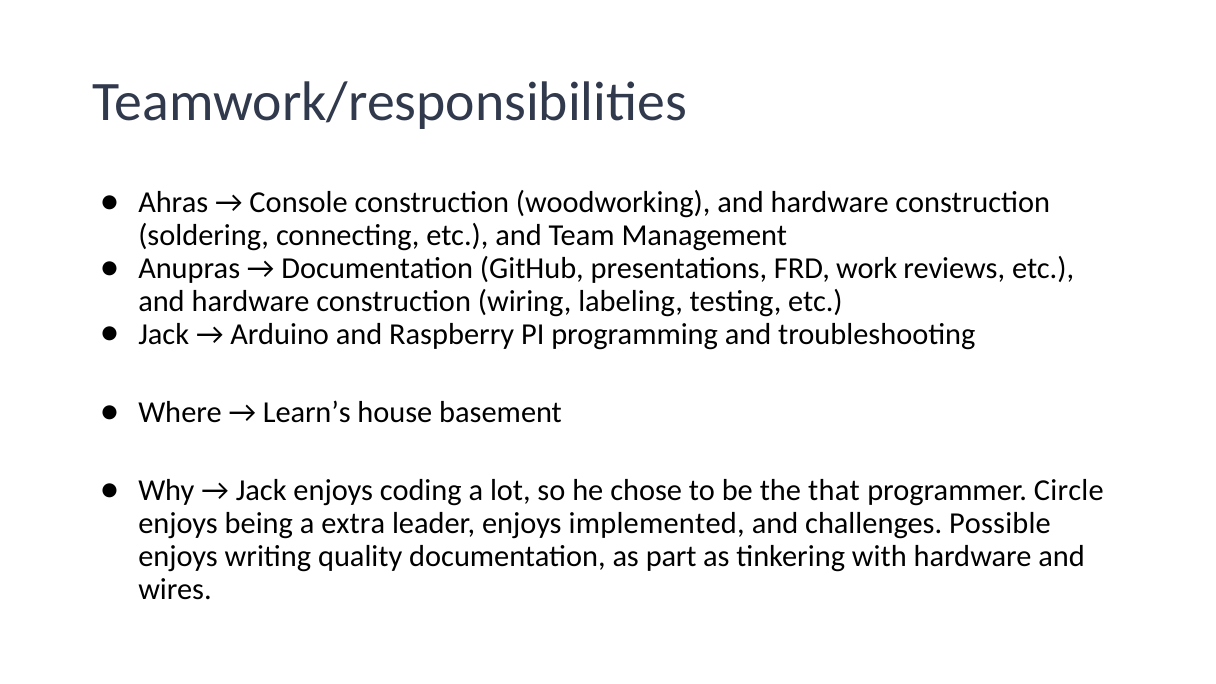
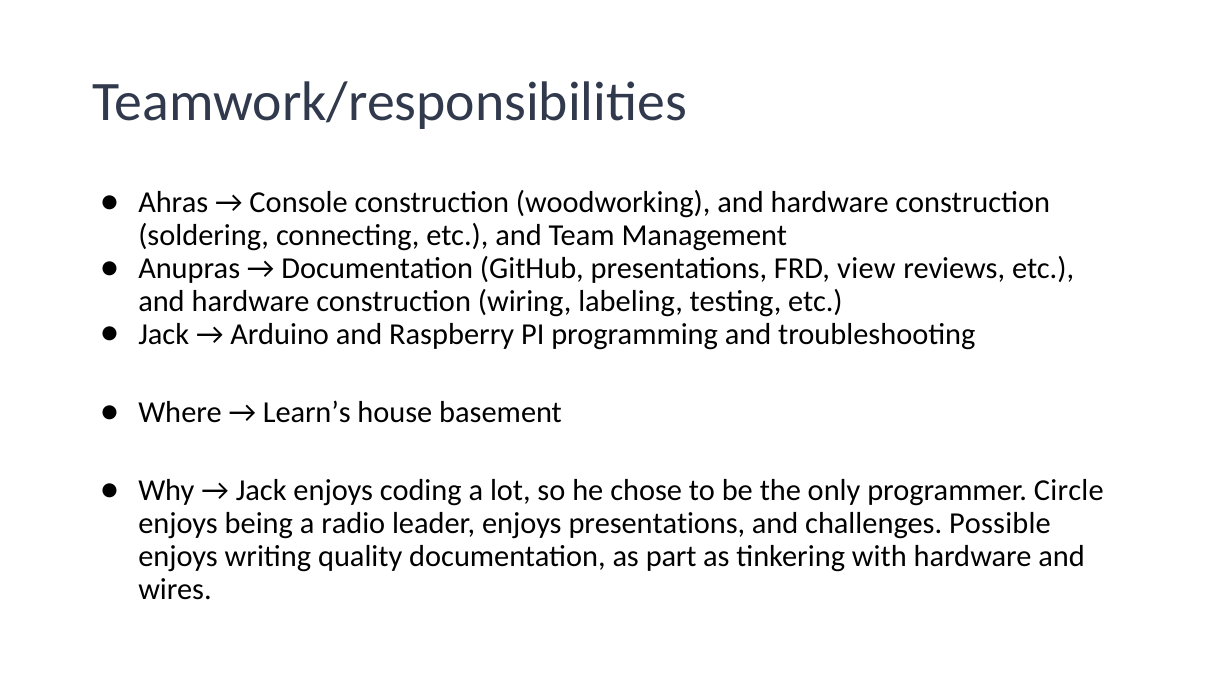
work: work -> view
that: that -> only
extra: extra -> radio
enjoys implemented: implemented -> presentations
